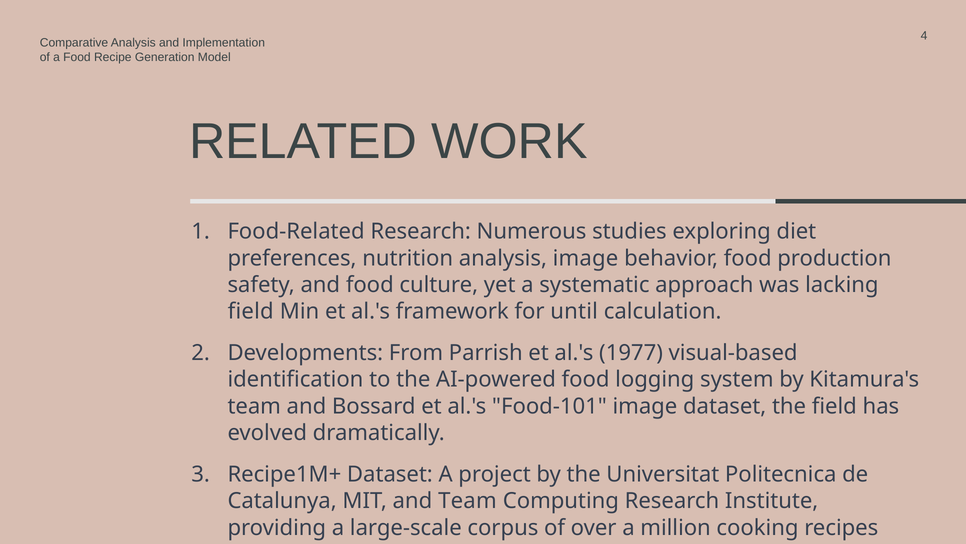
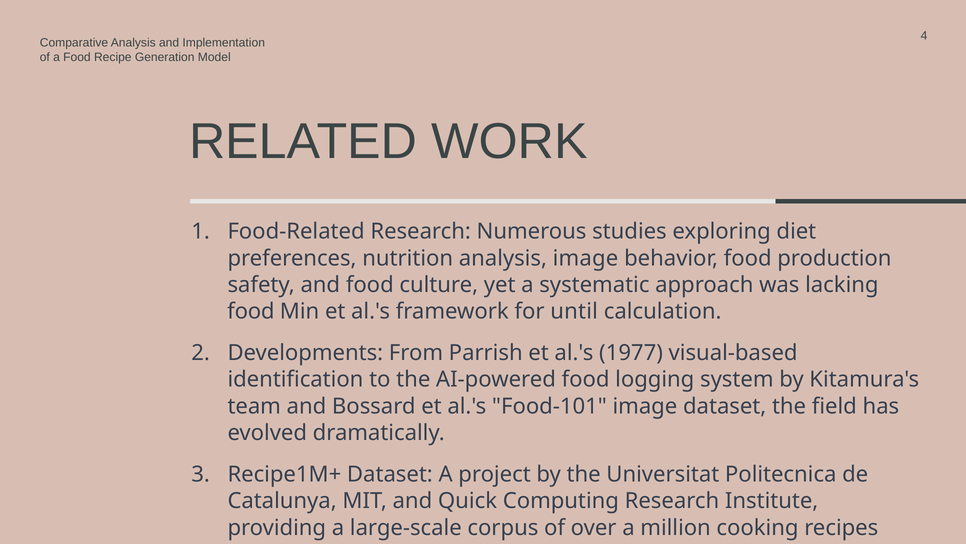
field at (251, 311): field -> food
and Team: Team -> Quick
